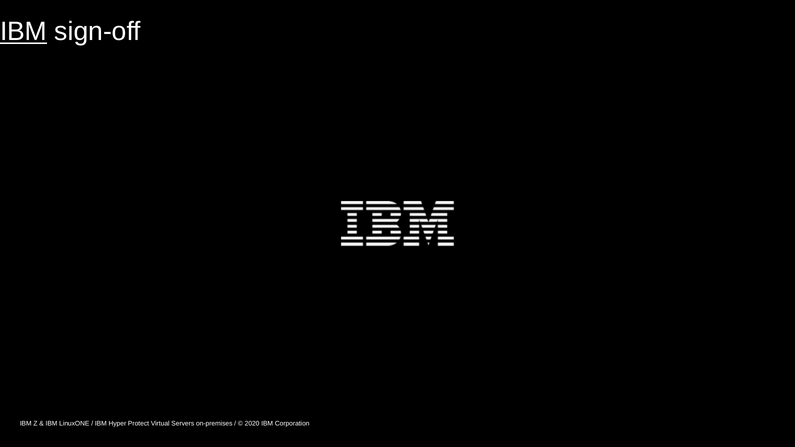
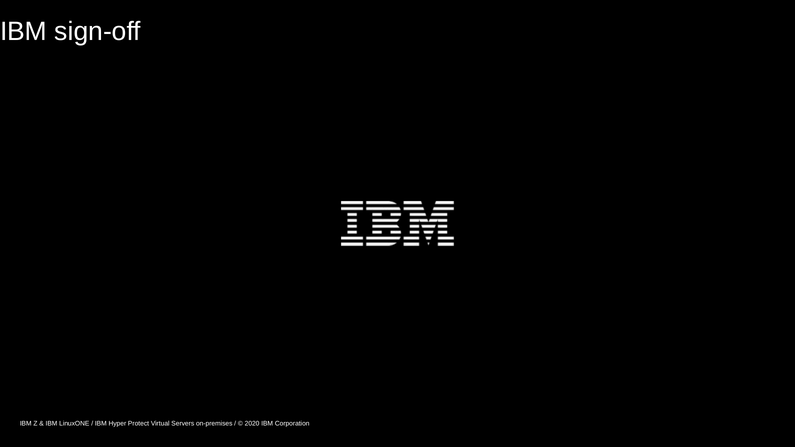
IBM at (24, 32) underline: present -> none
